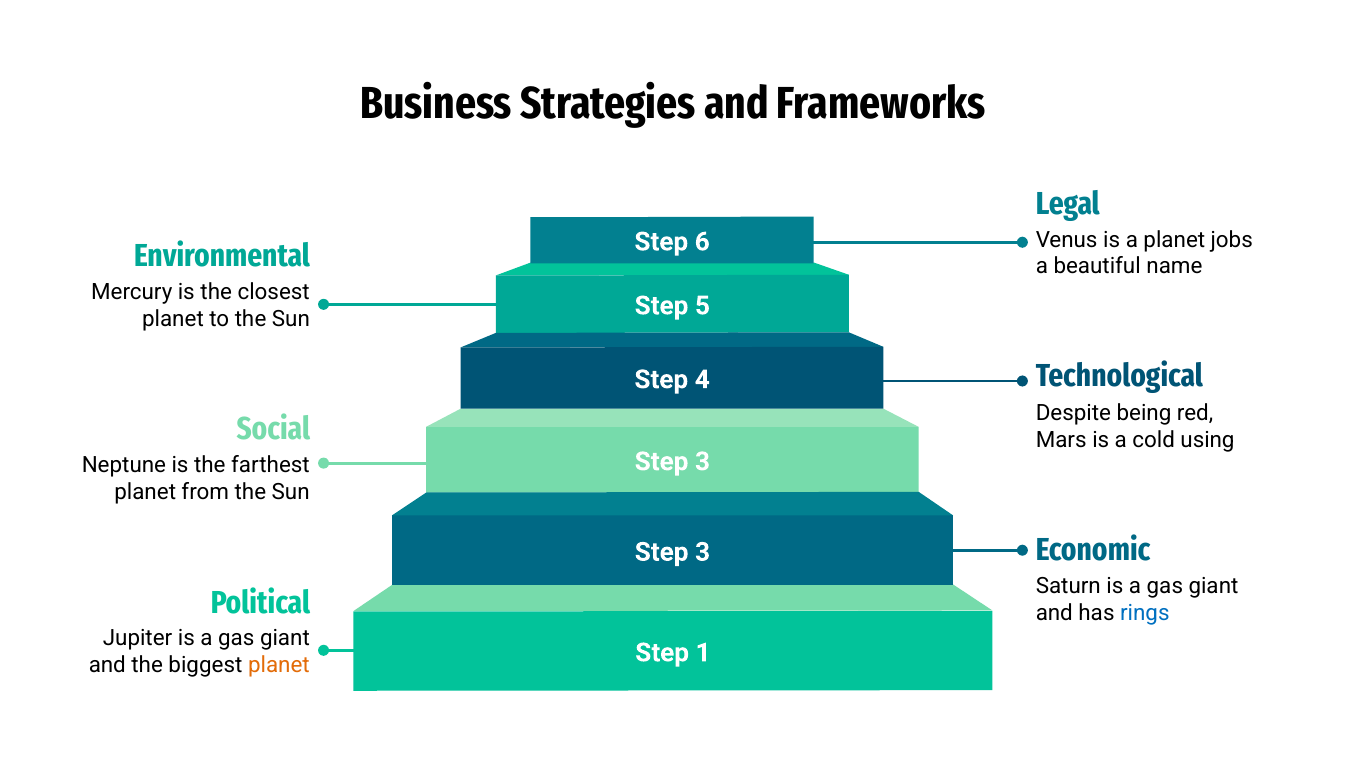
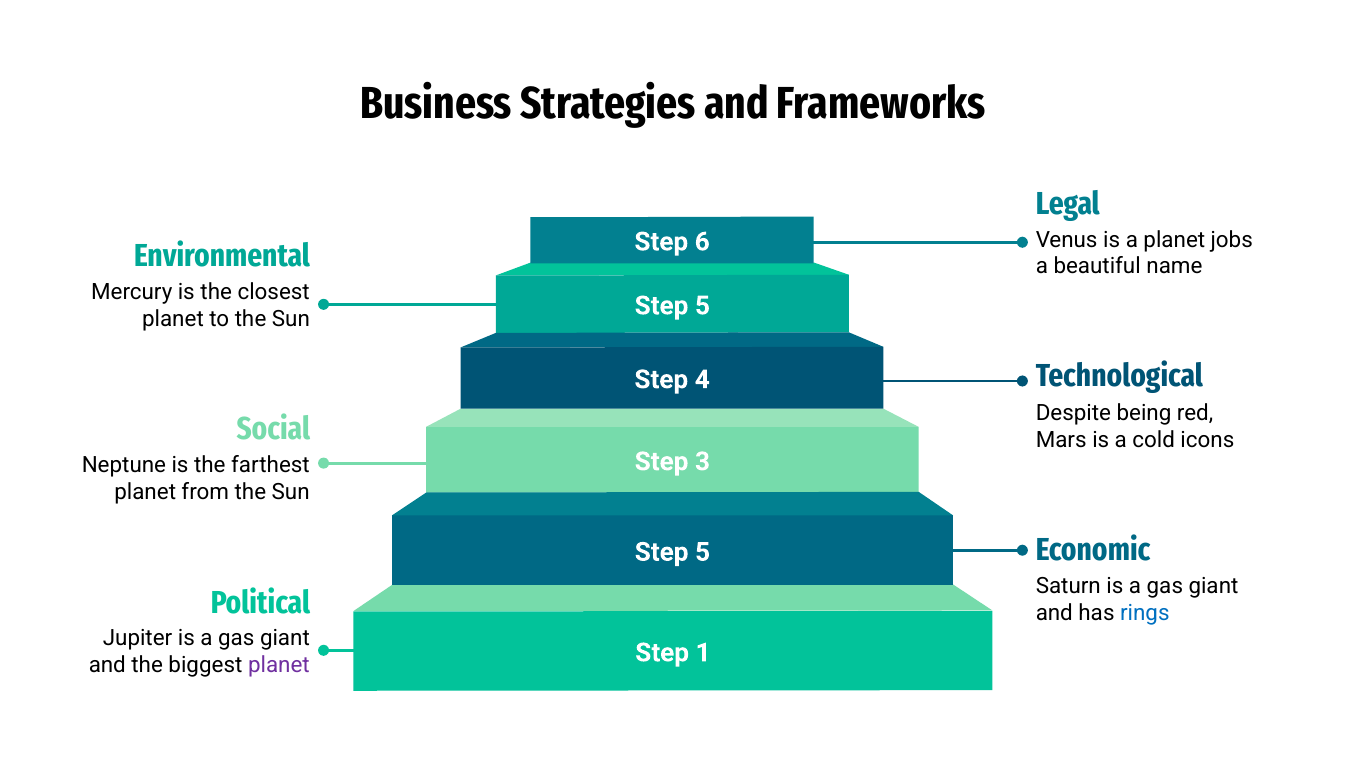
using: using -> icons
3 at (703, 552): 3 -> 5
planet at (279, 665) colour: orange -> purple
